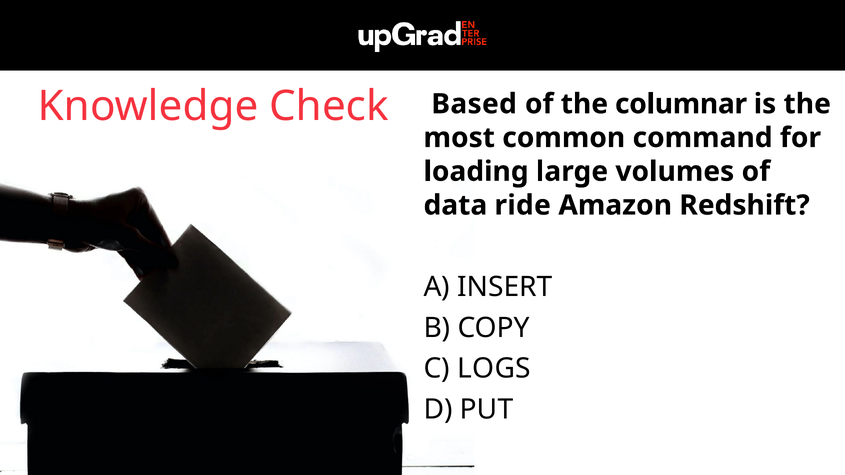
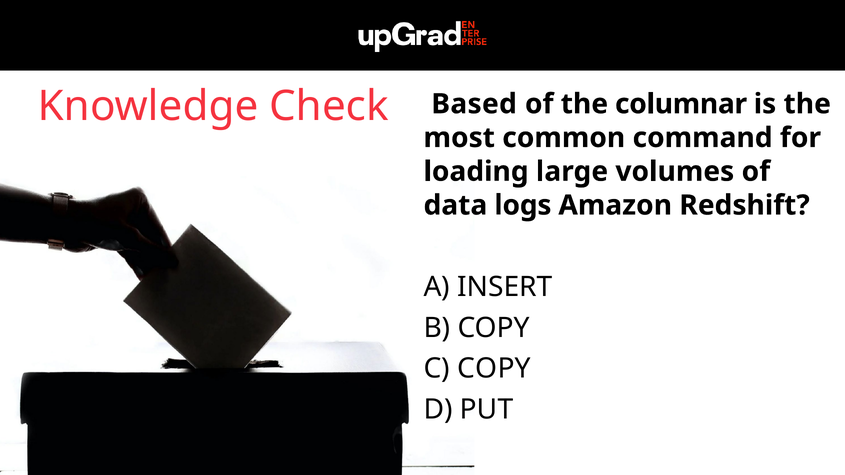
ride: ride -> logs
C LOGS: LOGS -> COPY
